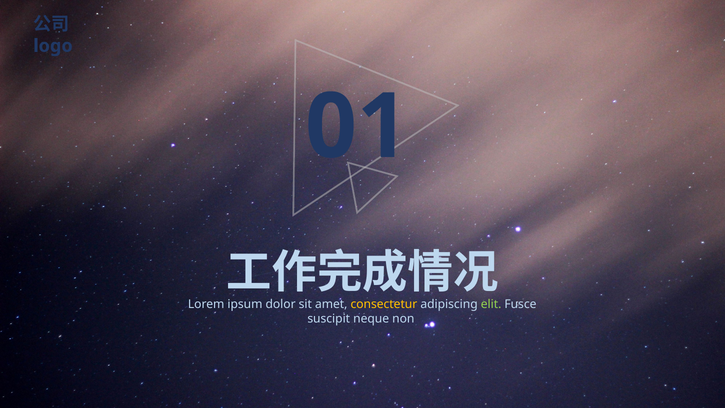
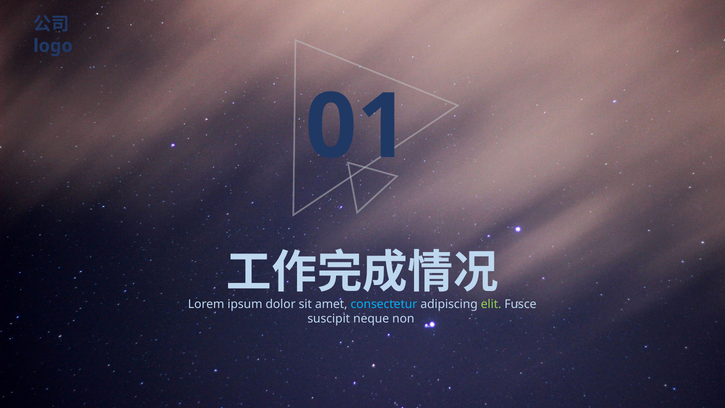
consectetur colour: yellow -> light blue
